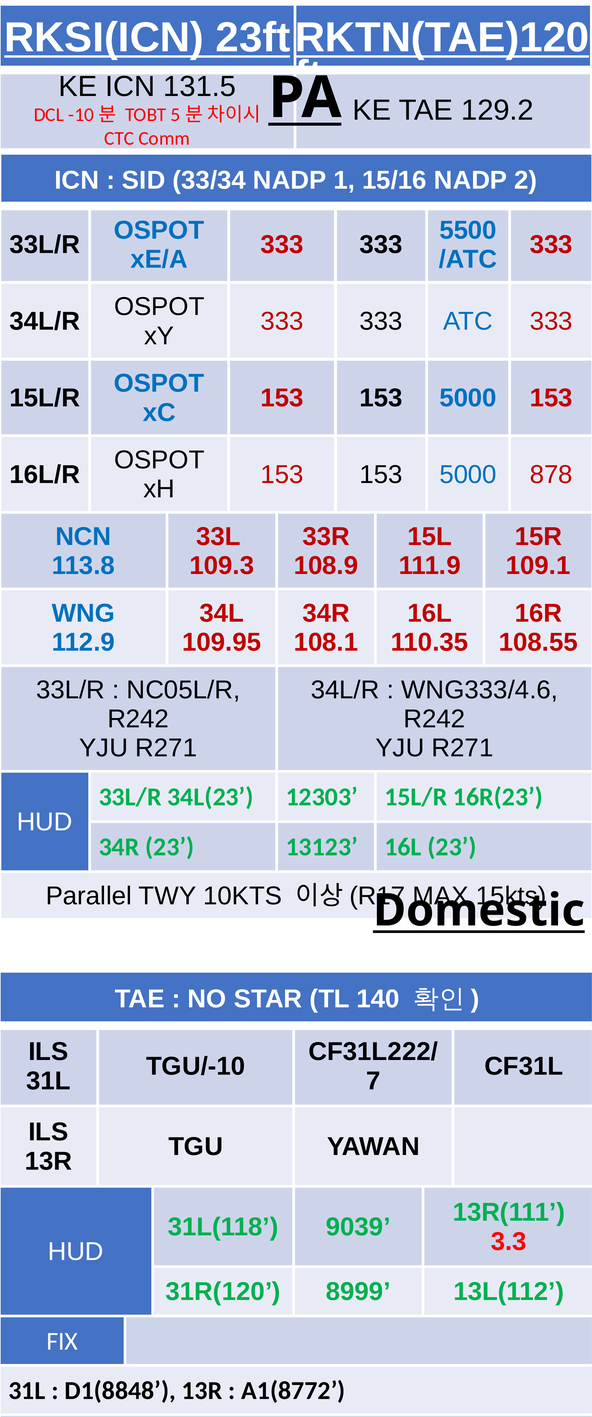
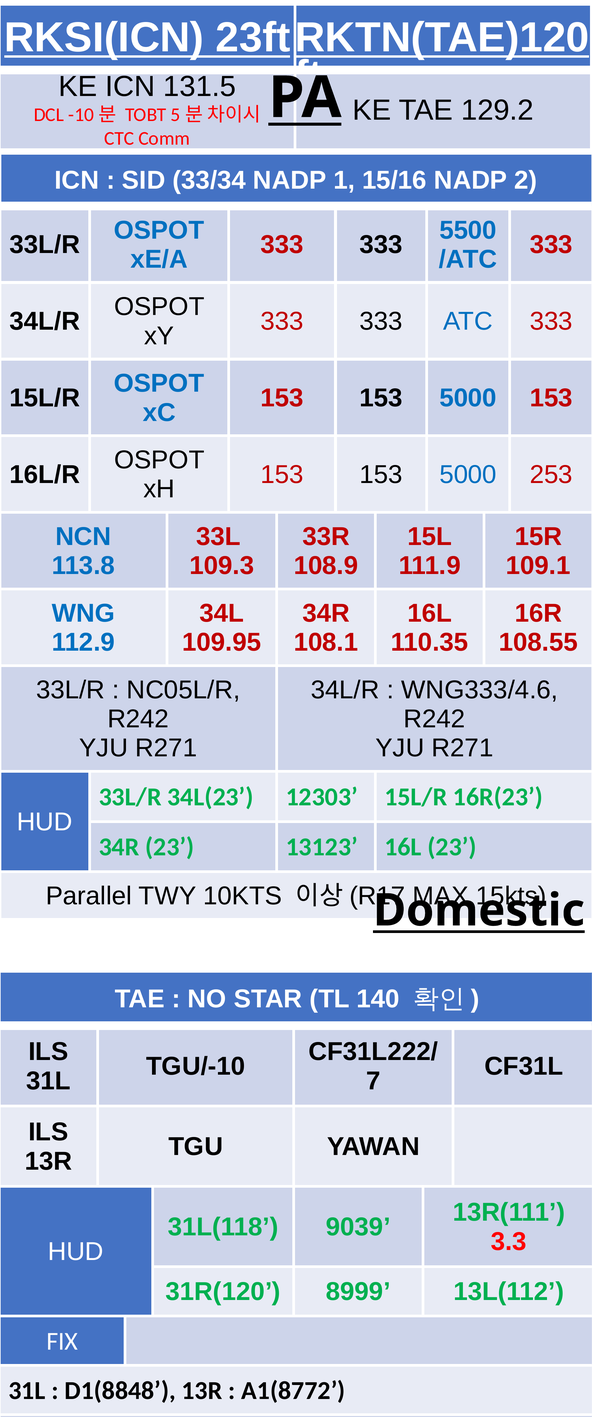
878: 878 -> 253
